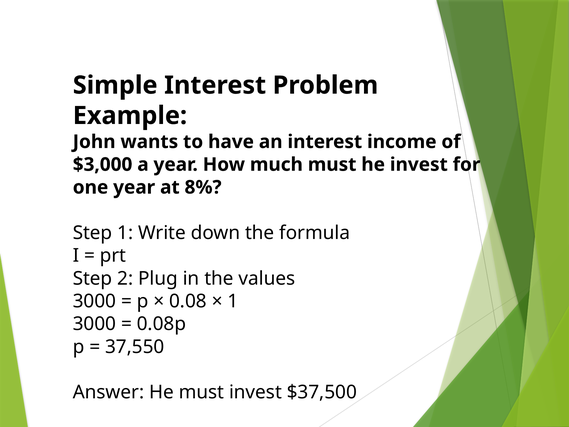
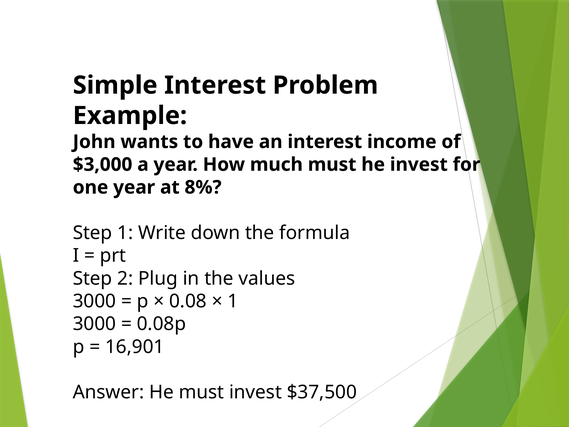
37,550: 37,550 -> 16,901
